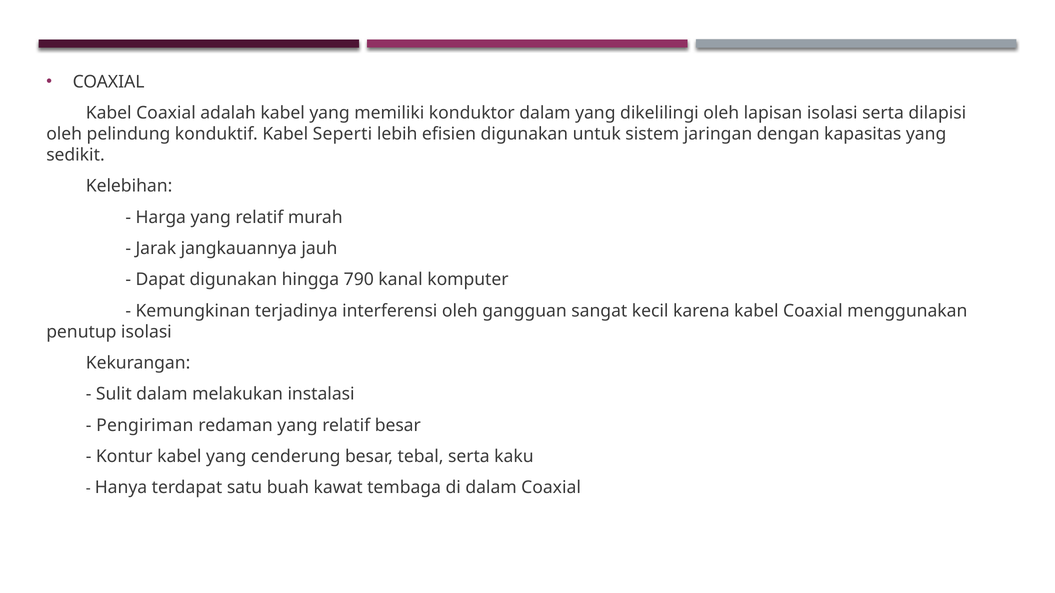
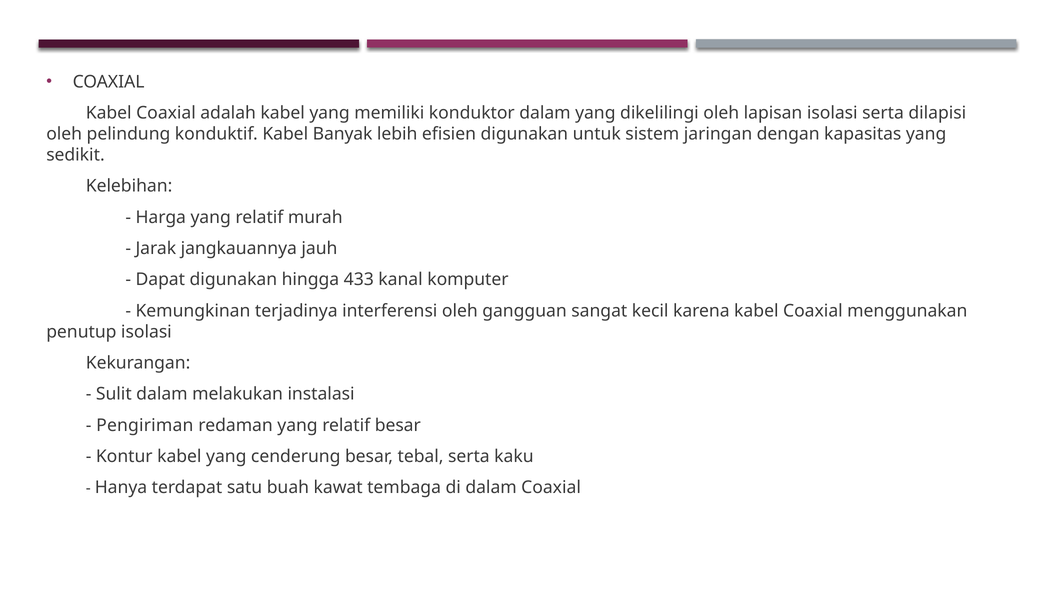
Seperti: Seperti -> Banyak
790: 790 -> 433
